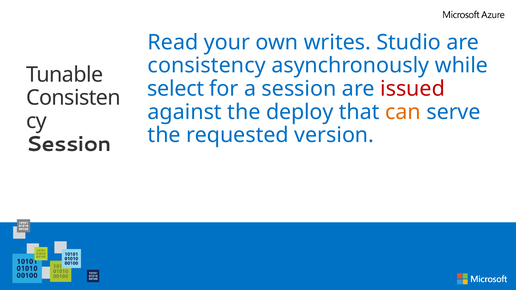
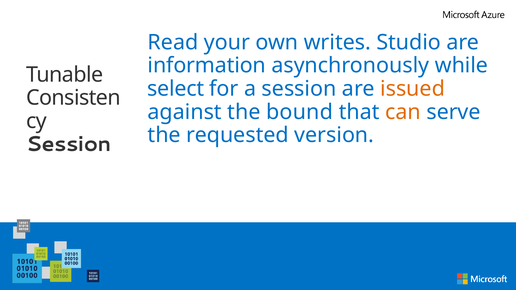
consistency: consistency -> information
issued colour: red -> orange
deploy: deploy -> bound
